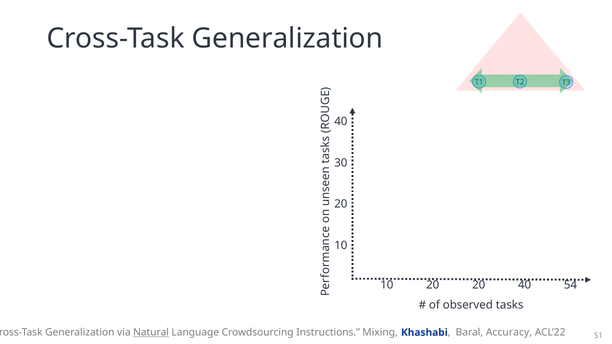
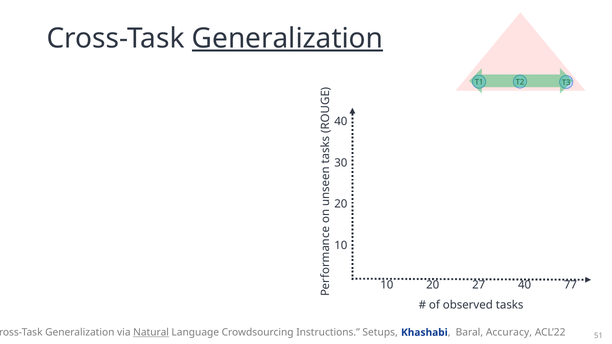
Generalization at (288, 39) underline: none -> present
20 20: 20 -> 27
54: 54 -> 77
Mixing: Mixing -> Setups
